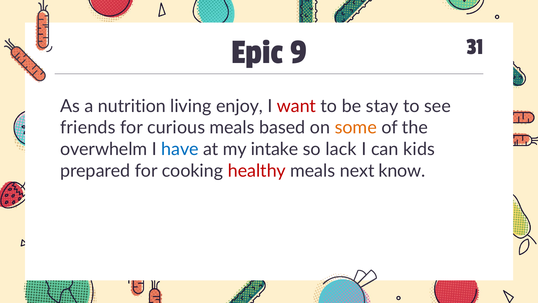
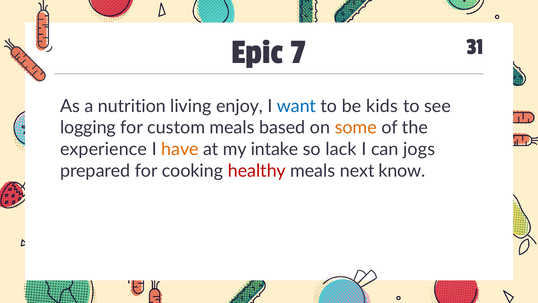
9: 9 -> 7
want colour: red -> blue
stay: stay -> kids
friends: friends -> logging
curious: curious -> custom
overwhelm: overwhelm -> experience
have colour: blue -> orange
kids: kids -> jogs
